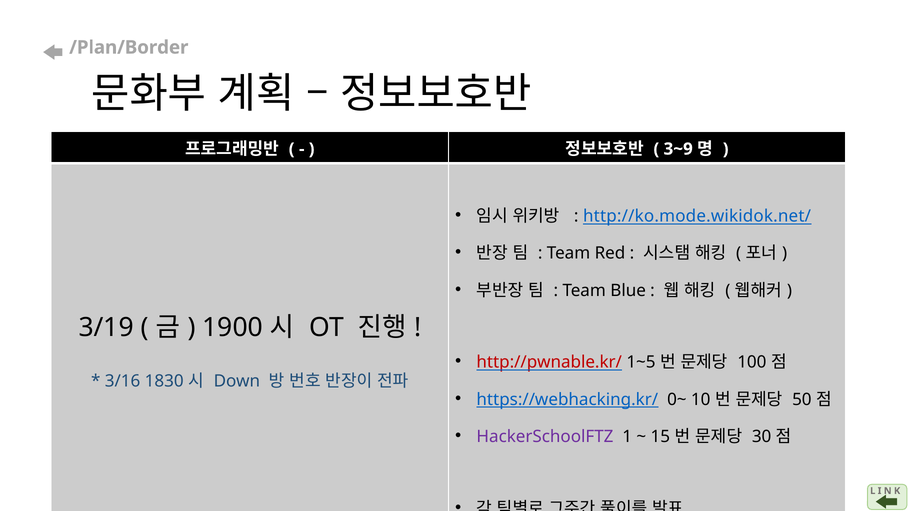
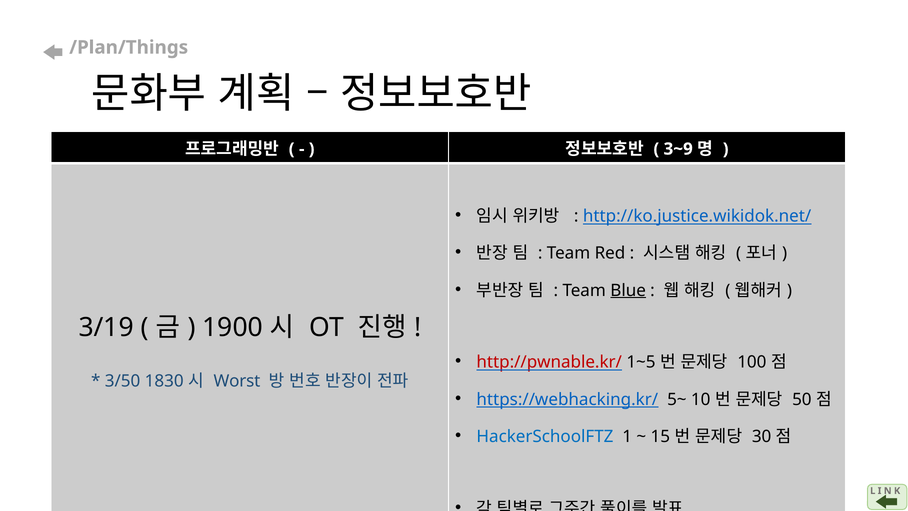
/Plan/Border: /Plan/Border -> /Plan/Things
http://ko.mode.wikidok.net/: http://ko.mode.wikidok.net/ -> http://ko.justice.wikidok.net/
Blue underline: none -> present
3/16: 3/16 -> 3/50
Down: Down -> Worst
0~: 0~ -> 5~
HackerSchoolFTZ colour: purple -> blue
